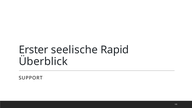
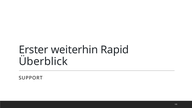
seelische: seelische -> weiterhin
